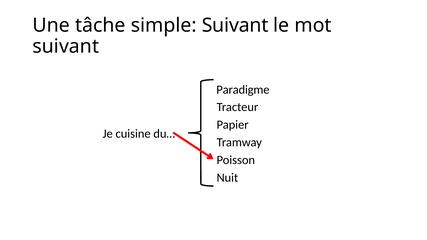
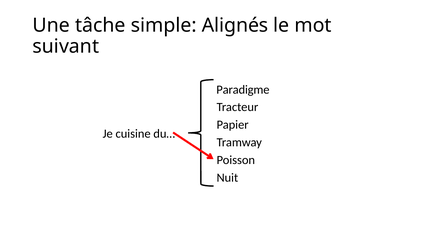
simple Suivant: Suivant -> Alignés
